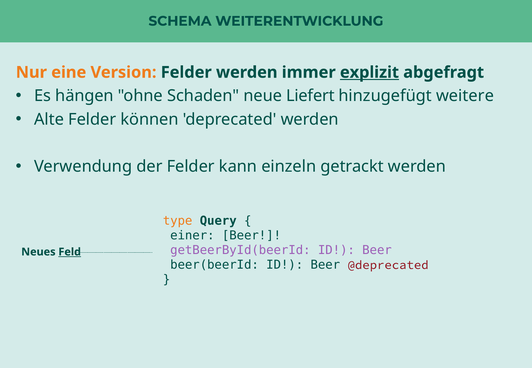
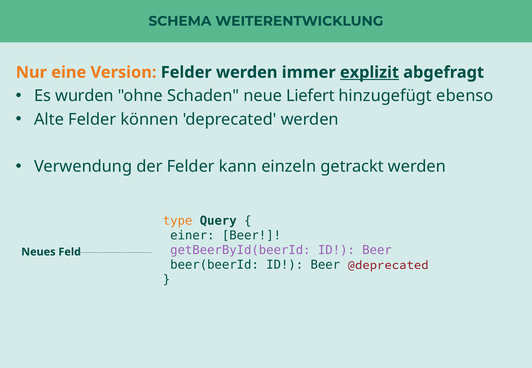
hängen: hängen -> wurden
weitere: weitere -> ebenso
Feld underline: present -> none
